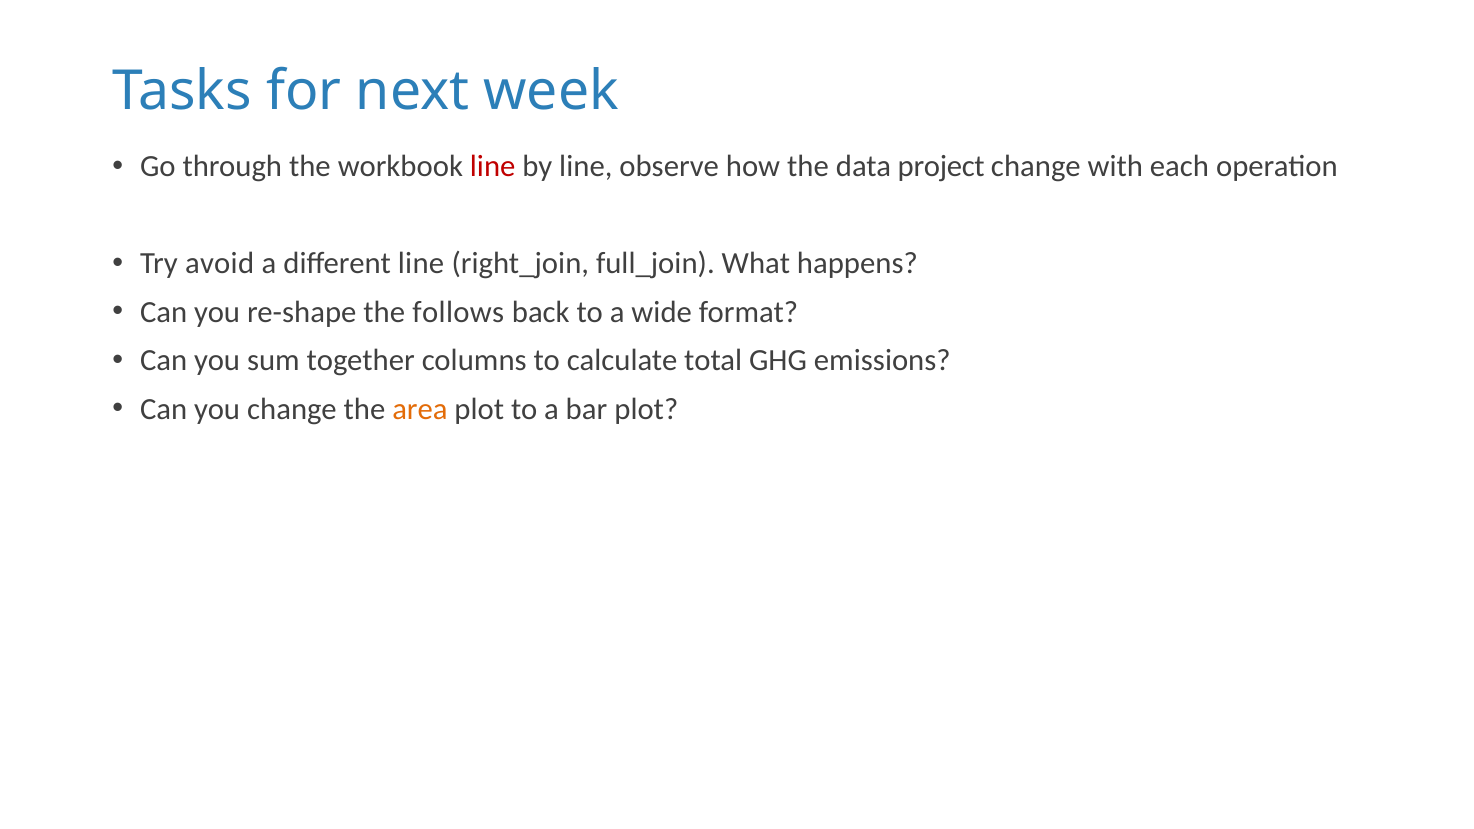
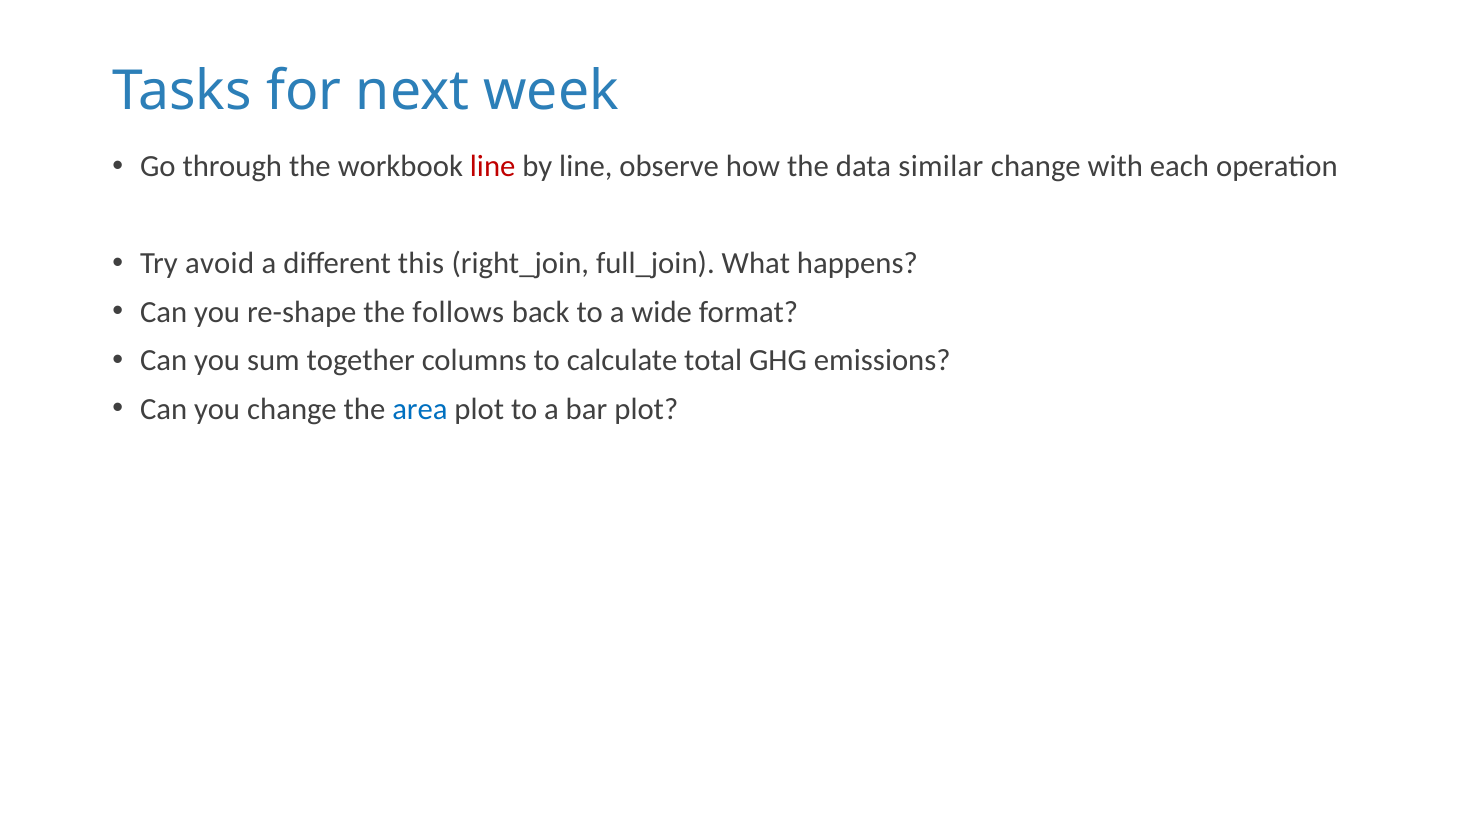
project: project -> similar
different line: line -> this
area colour: orange -> blue
